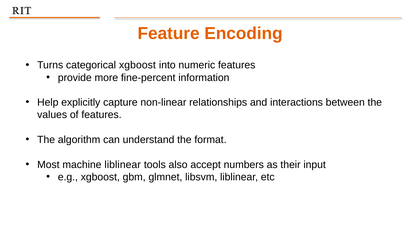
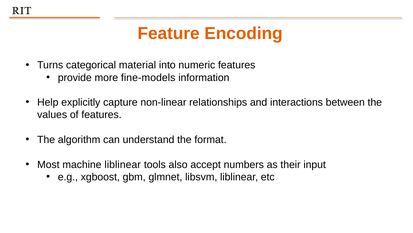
categorical xgboost: xgboost -> material
fine-percent: fine-percent -> fine-models
